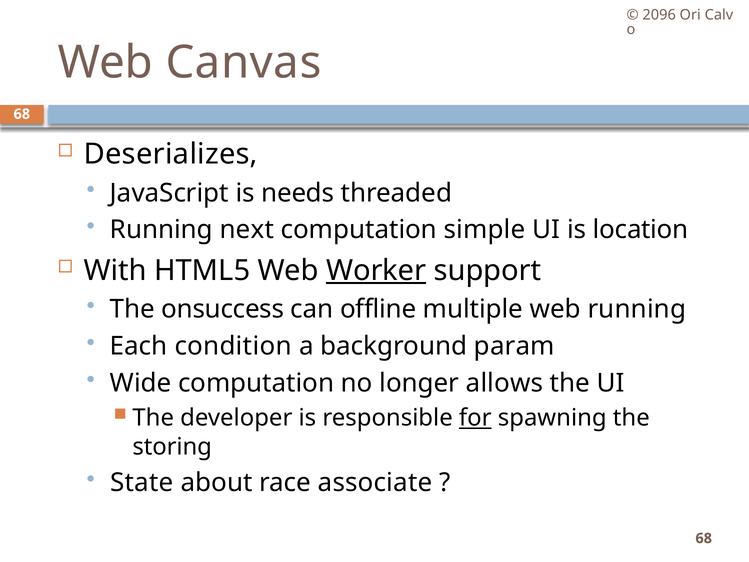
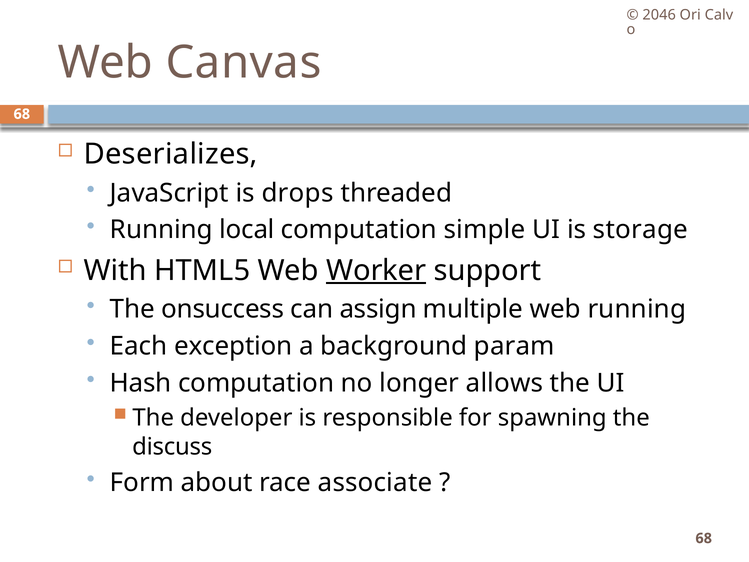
2096: 2096 -> 2046
needs: needs -> drops
next: next -> local
location: location -> storage
offline: offline -> assign
condition: condition -> exception
Wide: Wide -> Hash
for underline: present -> none
storing: storing -> discuss
State: State -> Form
